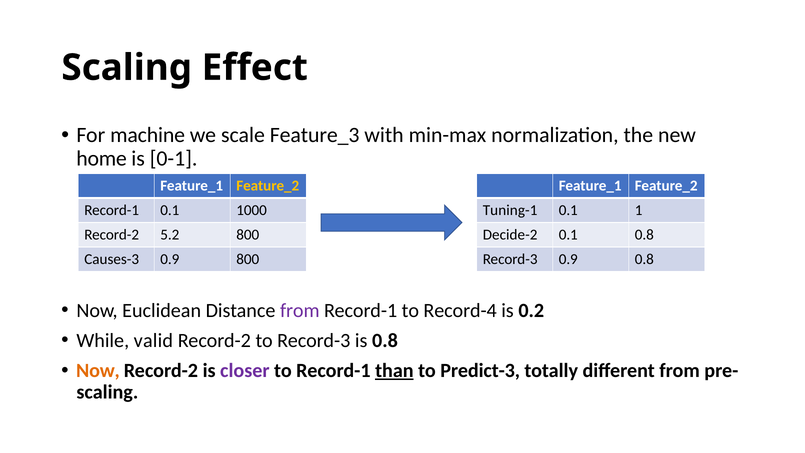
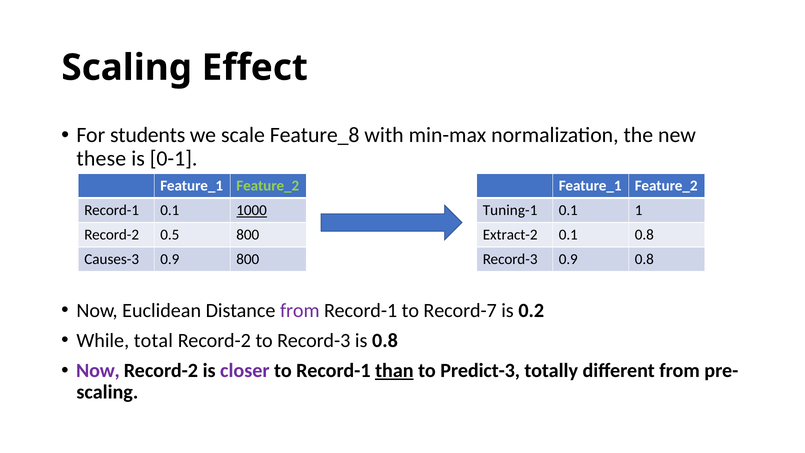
machine: machine -> students
Feature_3: Feature_3 -> Feature_8
home: home -> these
Feature_2 at (268, 186) colour: yellow -> light green
1000 underline: none -> present
5.2: 5.2 -> 0.5
Decide-2: Decide-2 -> Extract-2
Record-4: Record-4 -> Record-7
valid: valid -> total
Now at (98, 370) colour: orange -> purple
